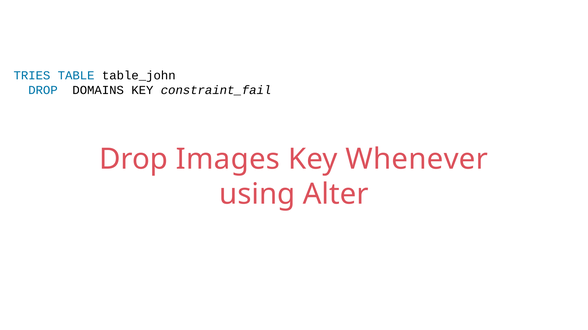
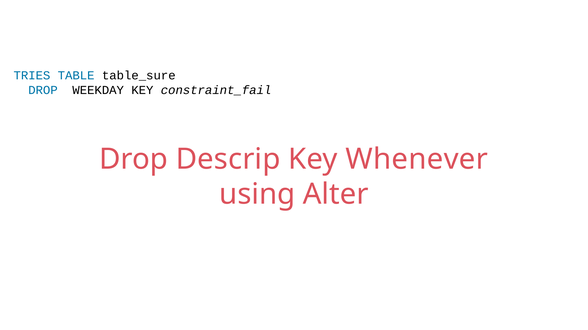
table_john: table_john -> table_sure
DOMAINS: DOMAINS -> WEEKDAY
Images: Images -> Descrip
